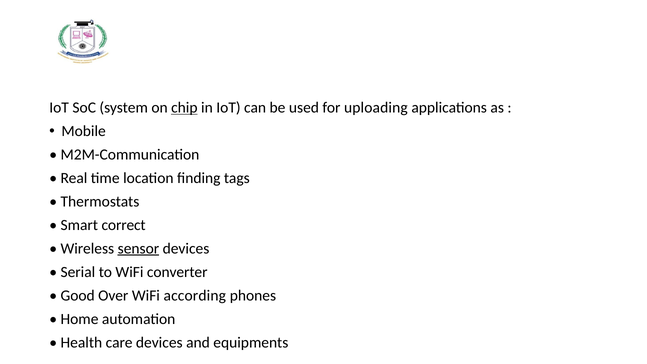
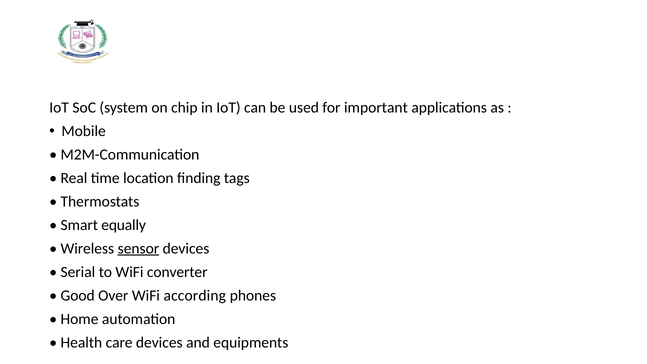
chip underline: present -> none
uploading: uploading -> important
correct: correct -> equally
